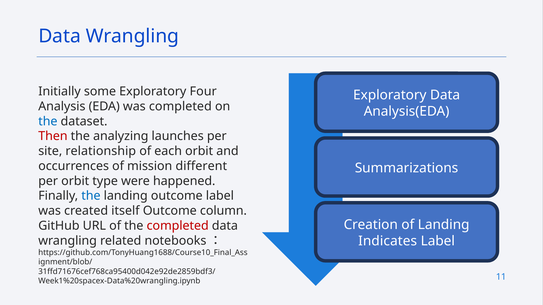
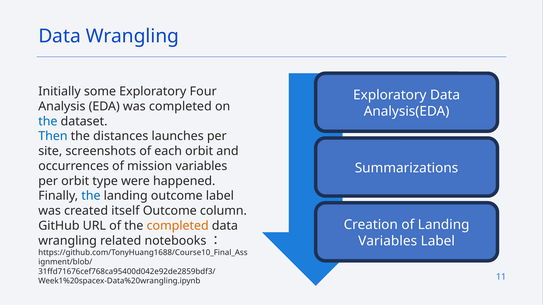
Then colour: red -> blue
analyzing: analyzing -> distances
relationship: relationship -> screenshots
mission different: different -> variables
completed at (178, 226) colour: red -> orange
Indicates at (388, 241): Indicates -> Variables
